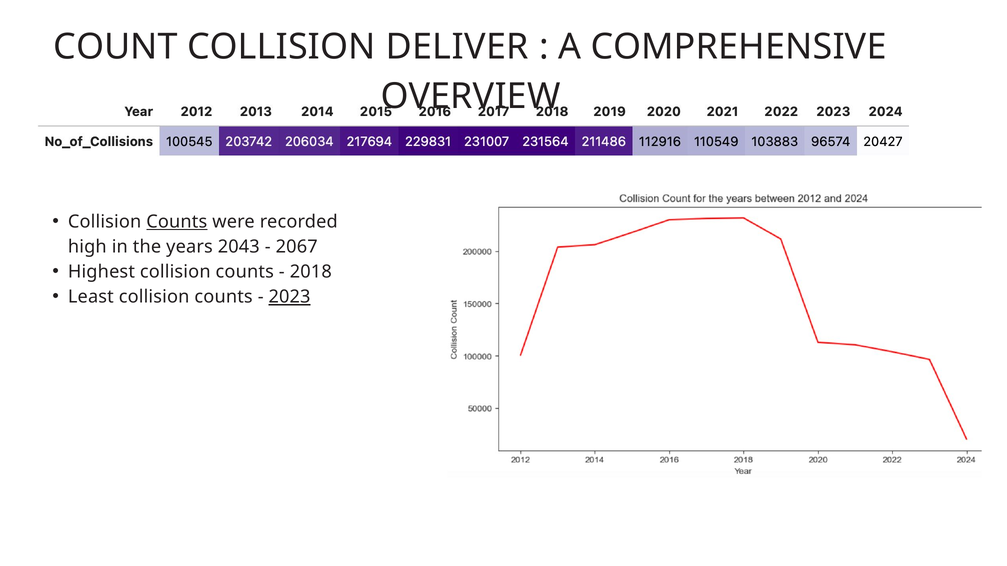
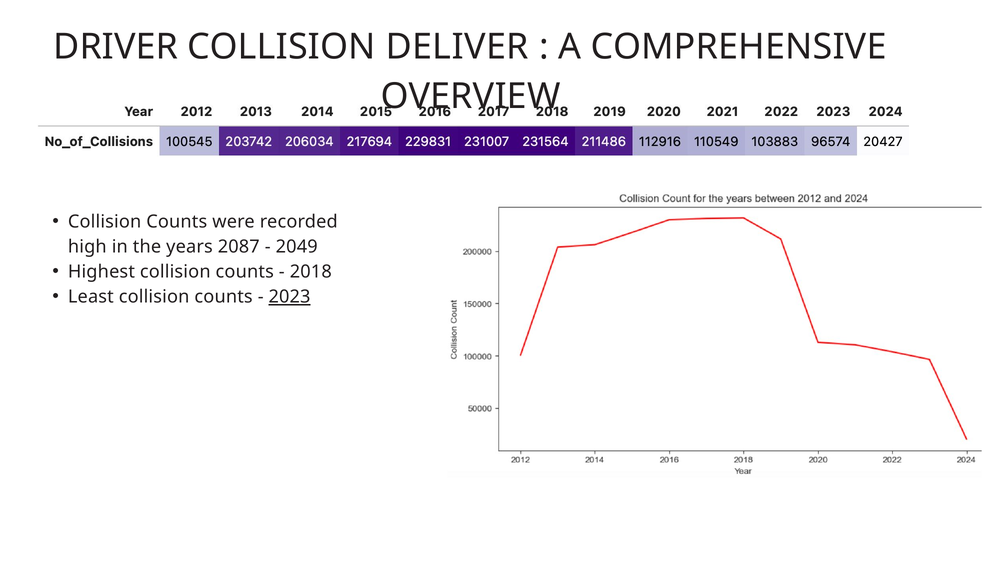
COUNT: COUNT -> DRIVER
Counts at (177, 222) underline: present -> none
2043: 2043 -> 2087
2067: 2067 -> 2049
